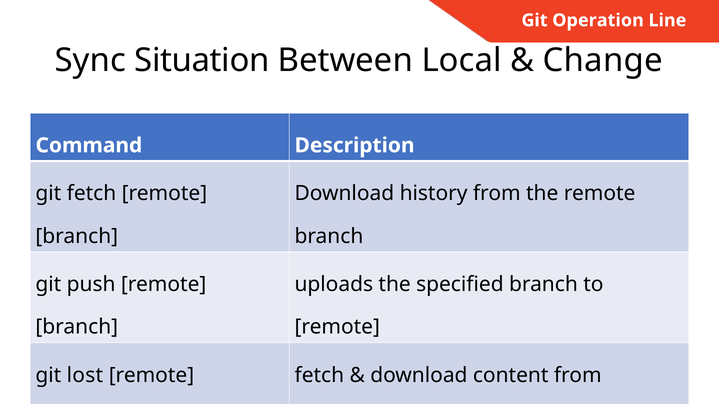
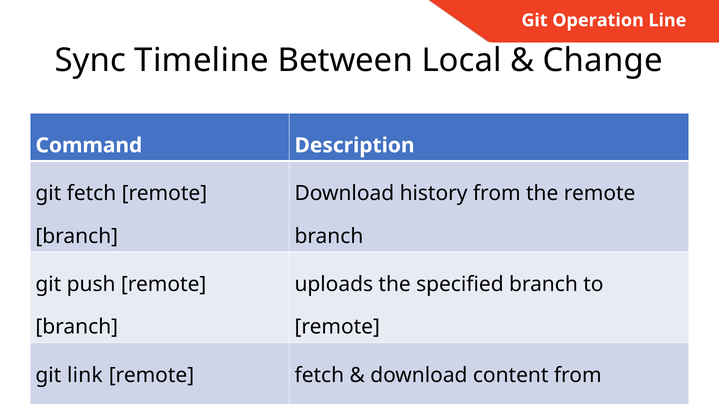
Situation: Situation -> Timeline
lost: lost -> link
